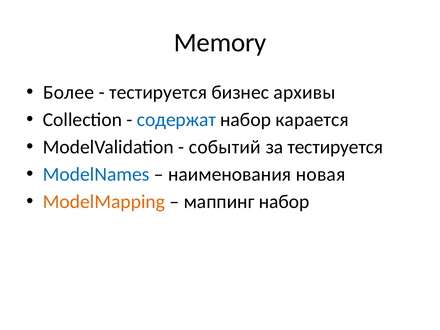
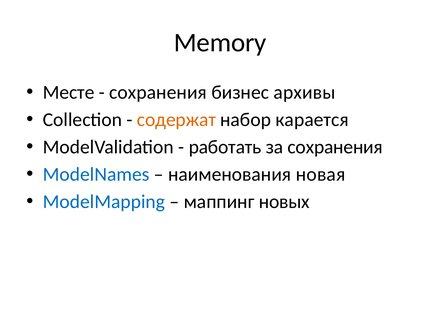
Более: Более -> Месте
тестируется at (158, 92): тестируется -> сохранения
содержат colour: blue -> orange
событий: событий -> работать
за тестируется: тестируется -> сохранения
ModelMapping colour: orange -> blue
маппинг набор: набор -> новых
